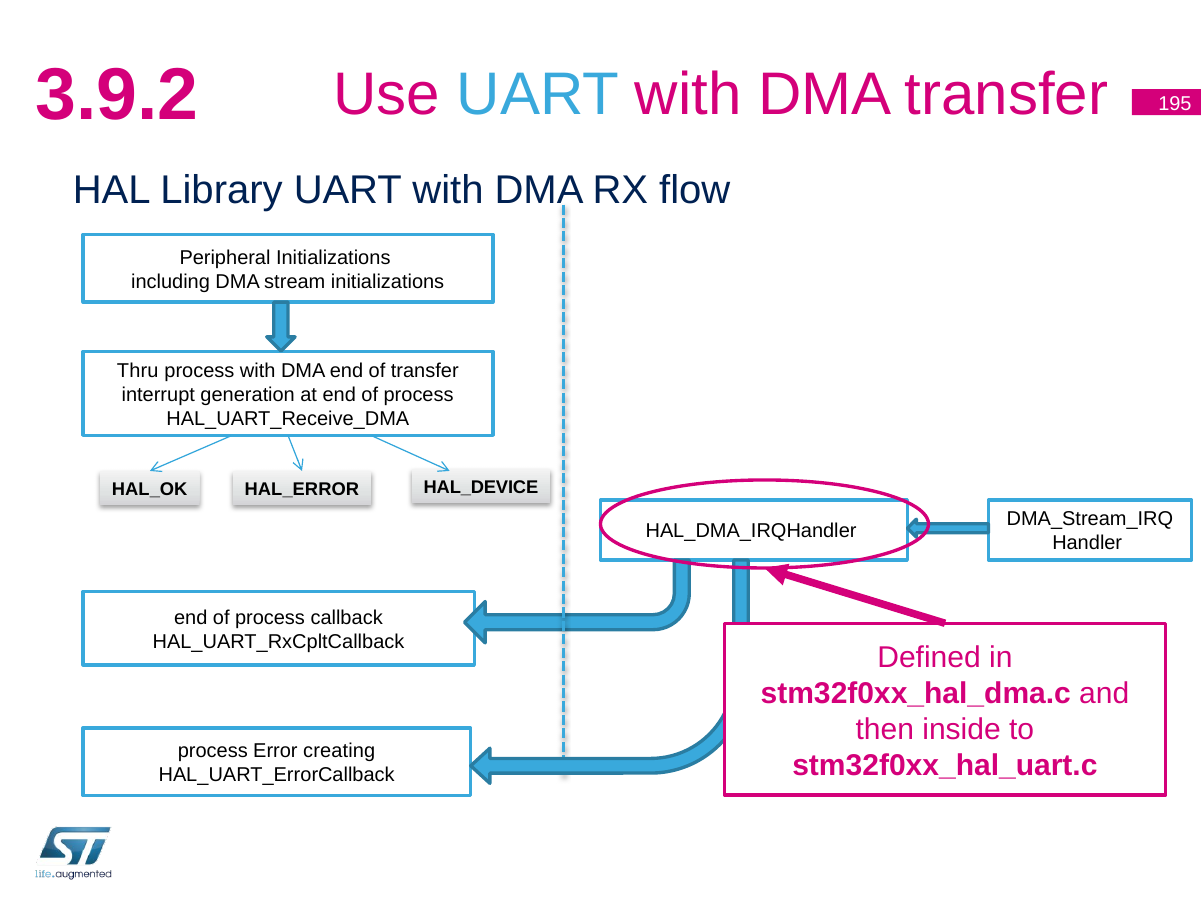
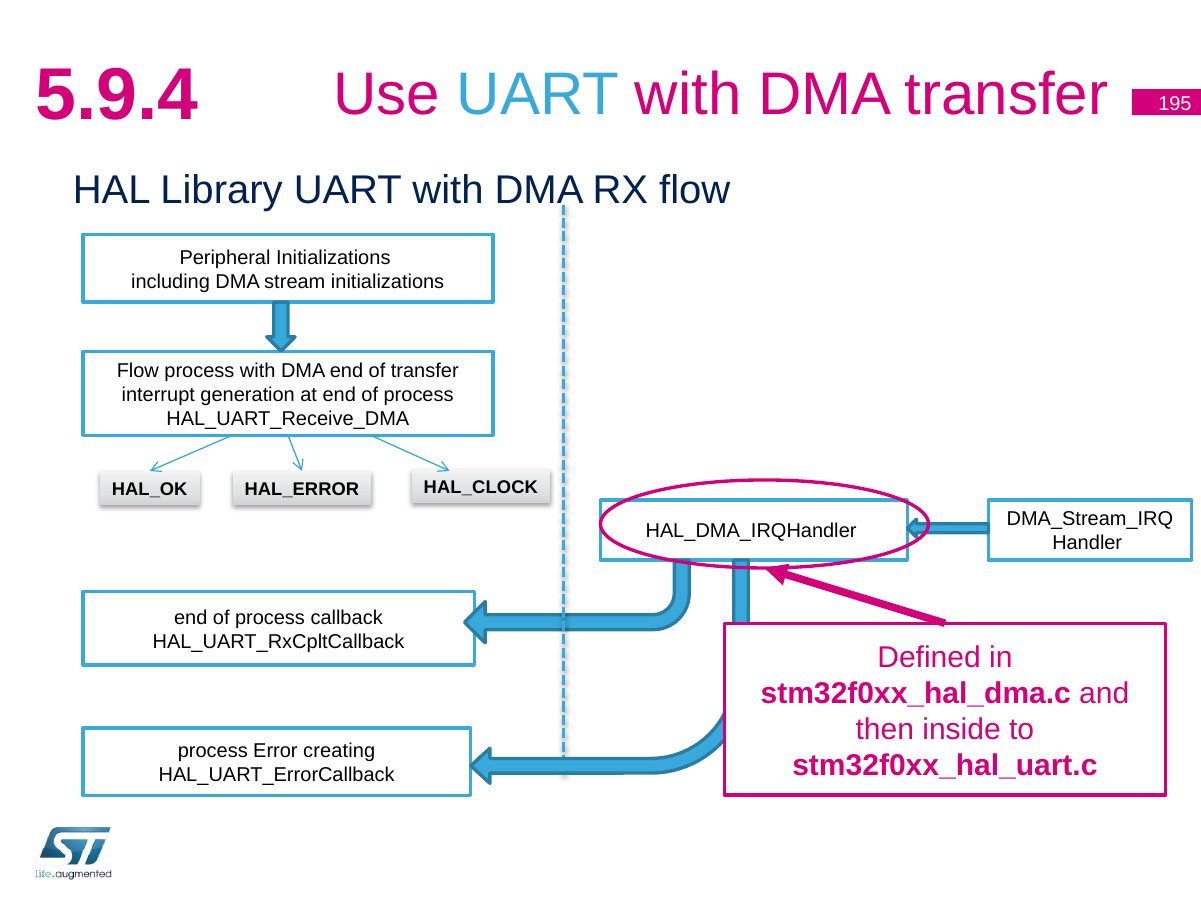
3.9.2: 3.9.2 -> 5.9.4
Thru at (138, 371): Thru -> Flow
HAL_DEVICE: HAL_DEVICE -> HAL_CLOCK
